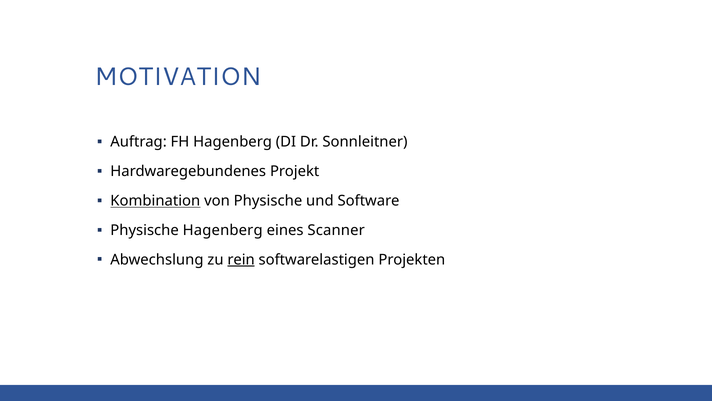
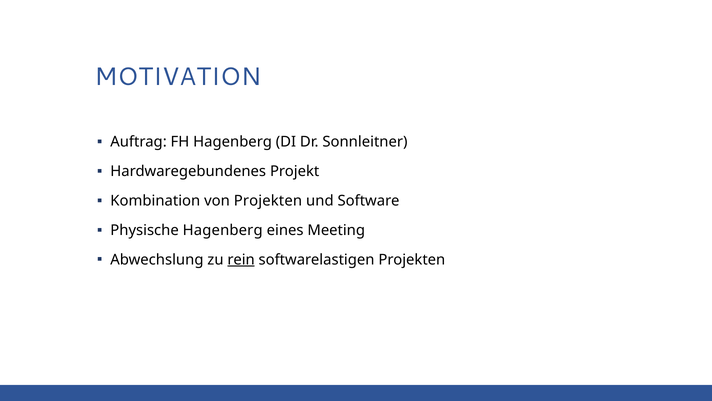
Kombination underline: present -> none
von Physische: Physische -> Projekten
Scanner: Scanner -> Meeting
